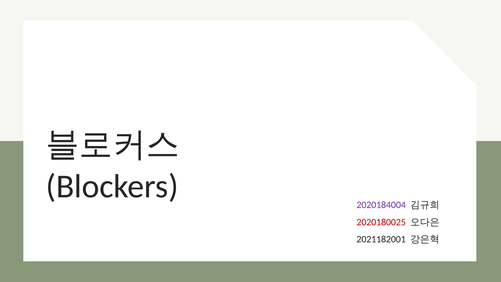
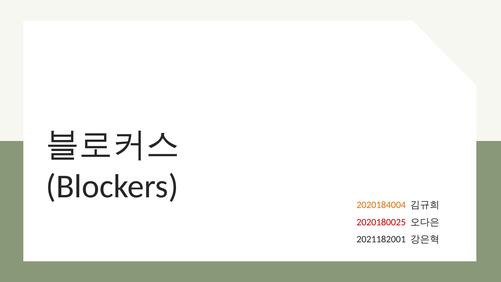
2020184004 colour: purple -> orange
